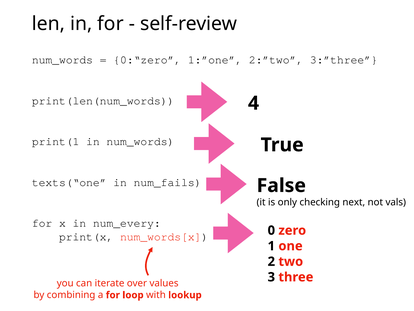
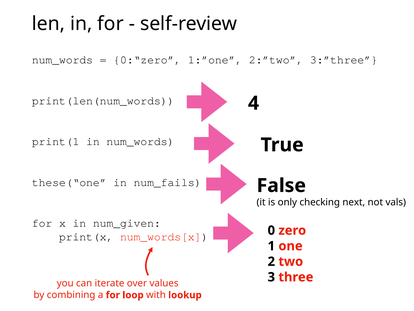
texts(“one: texts(“one -> these(“one
num_every: num_every -> num_given
